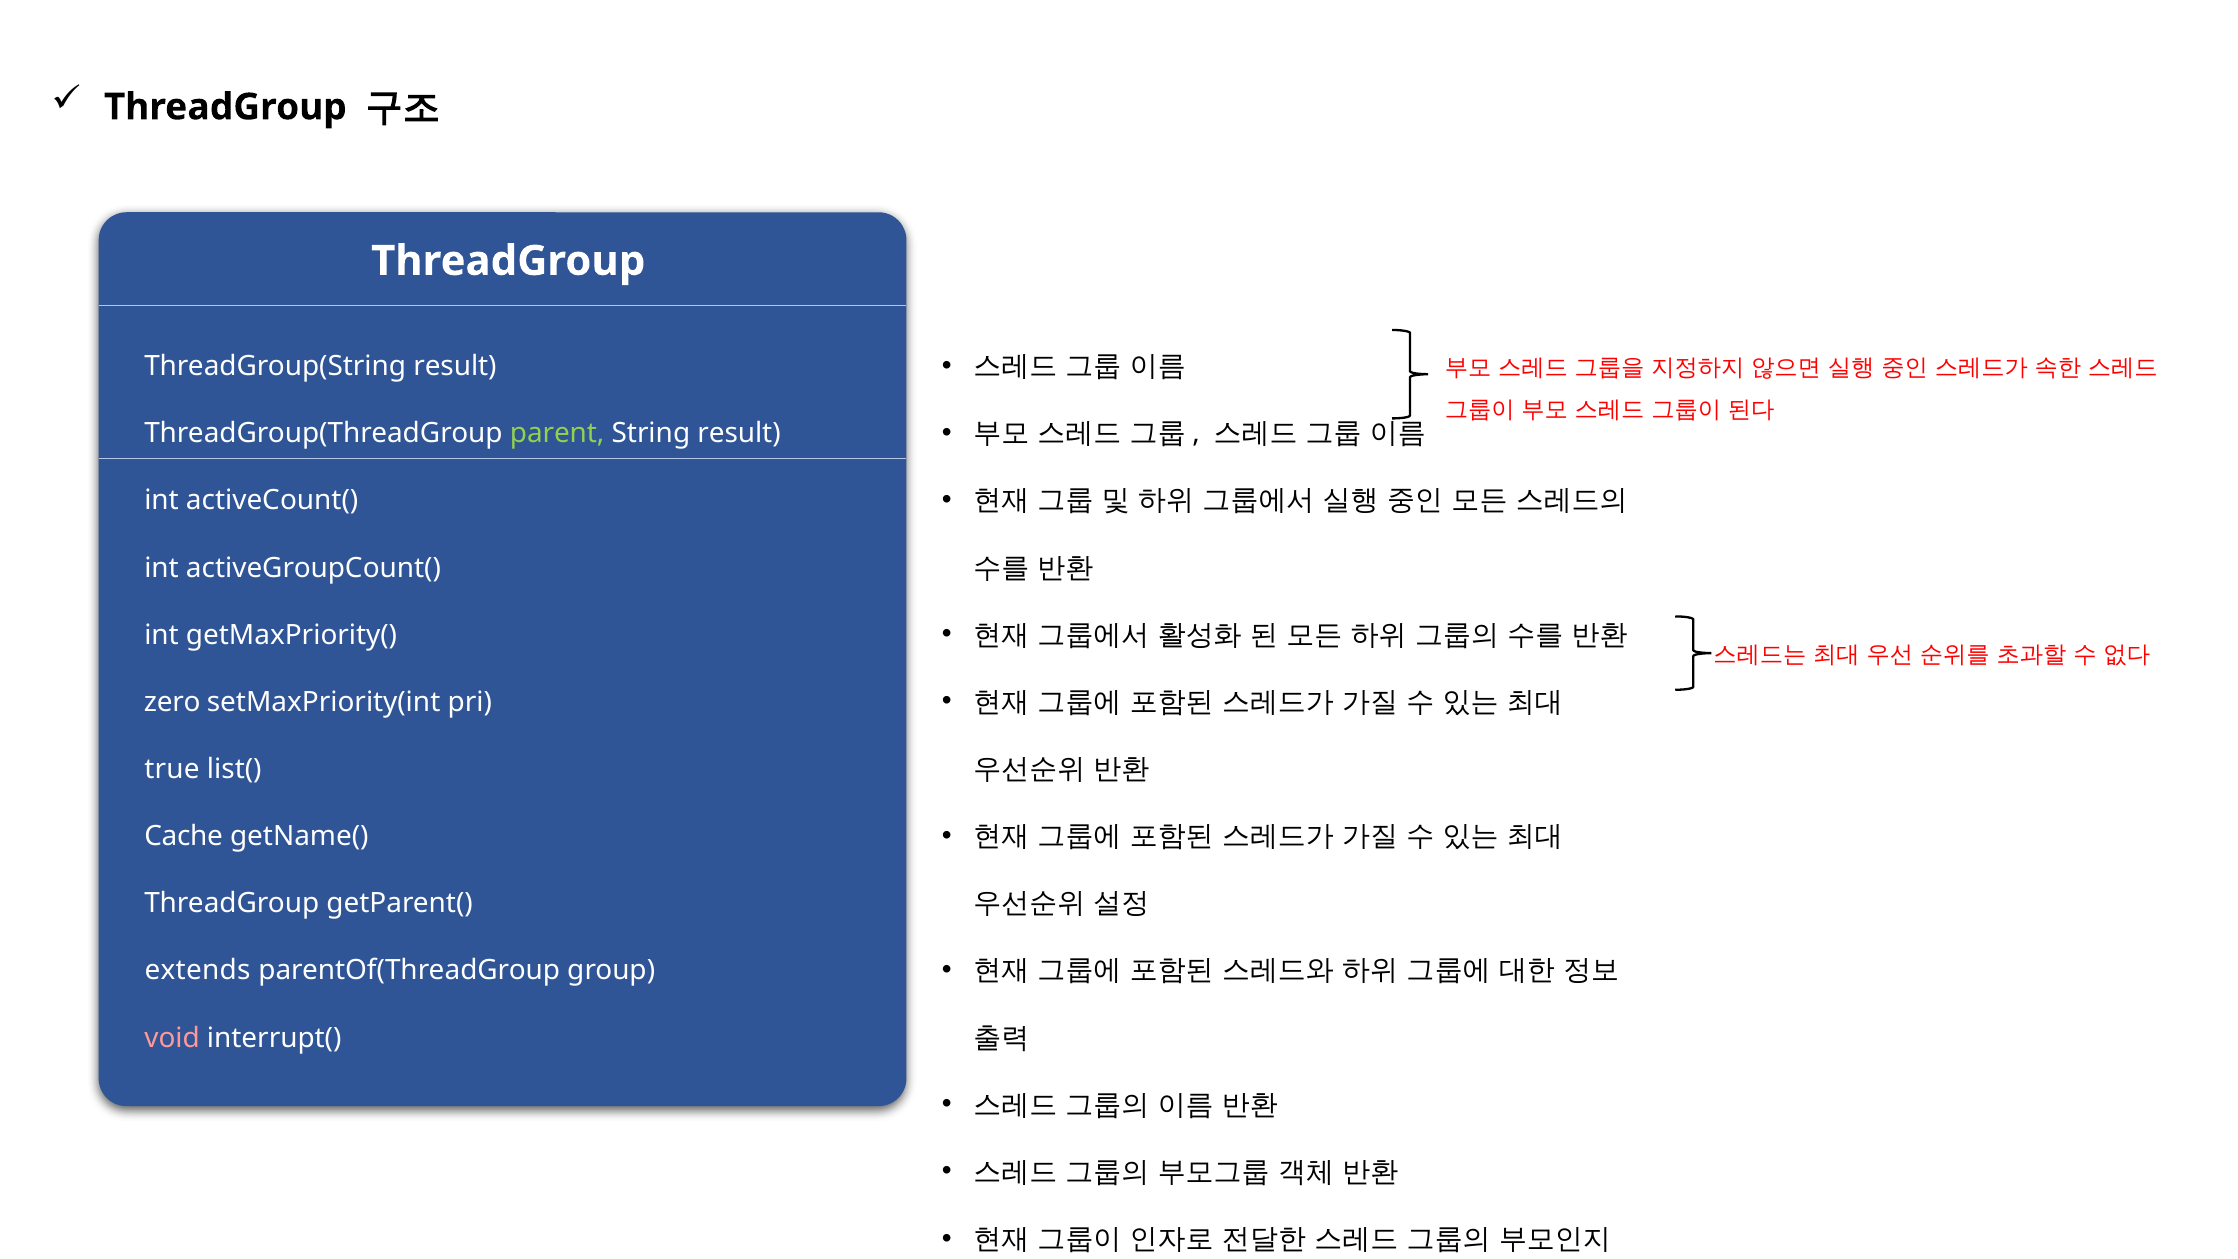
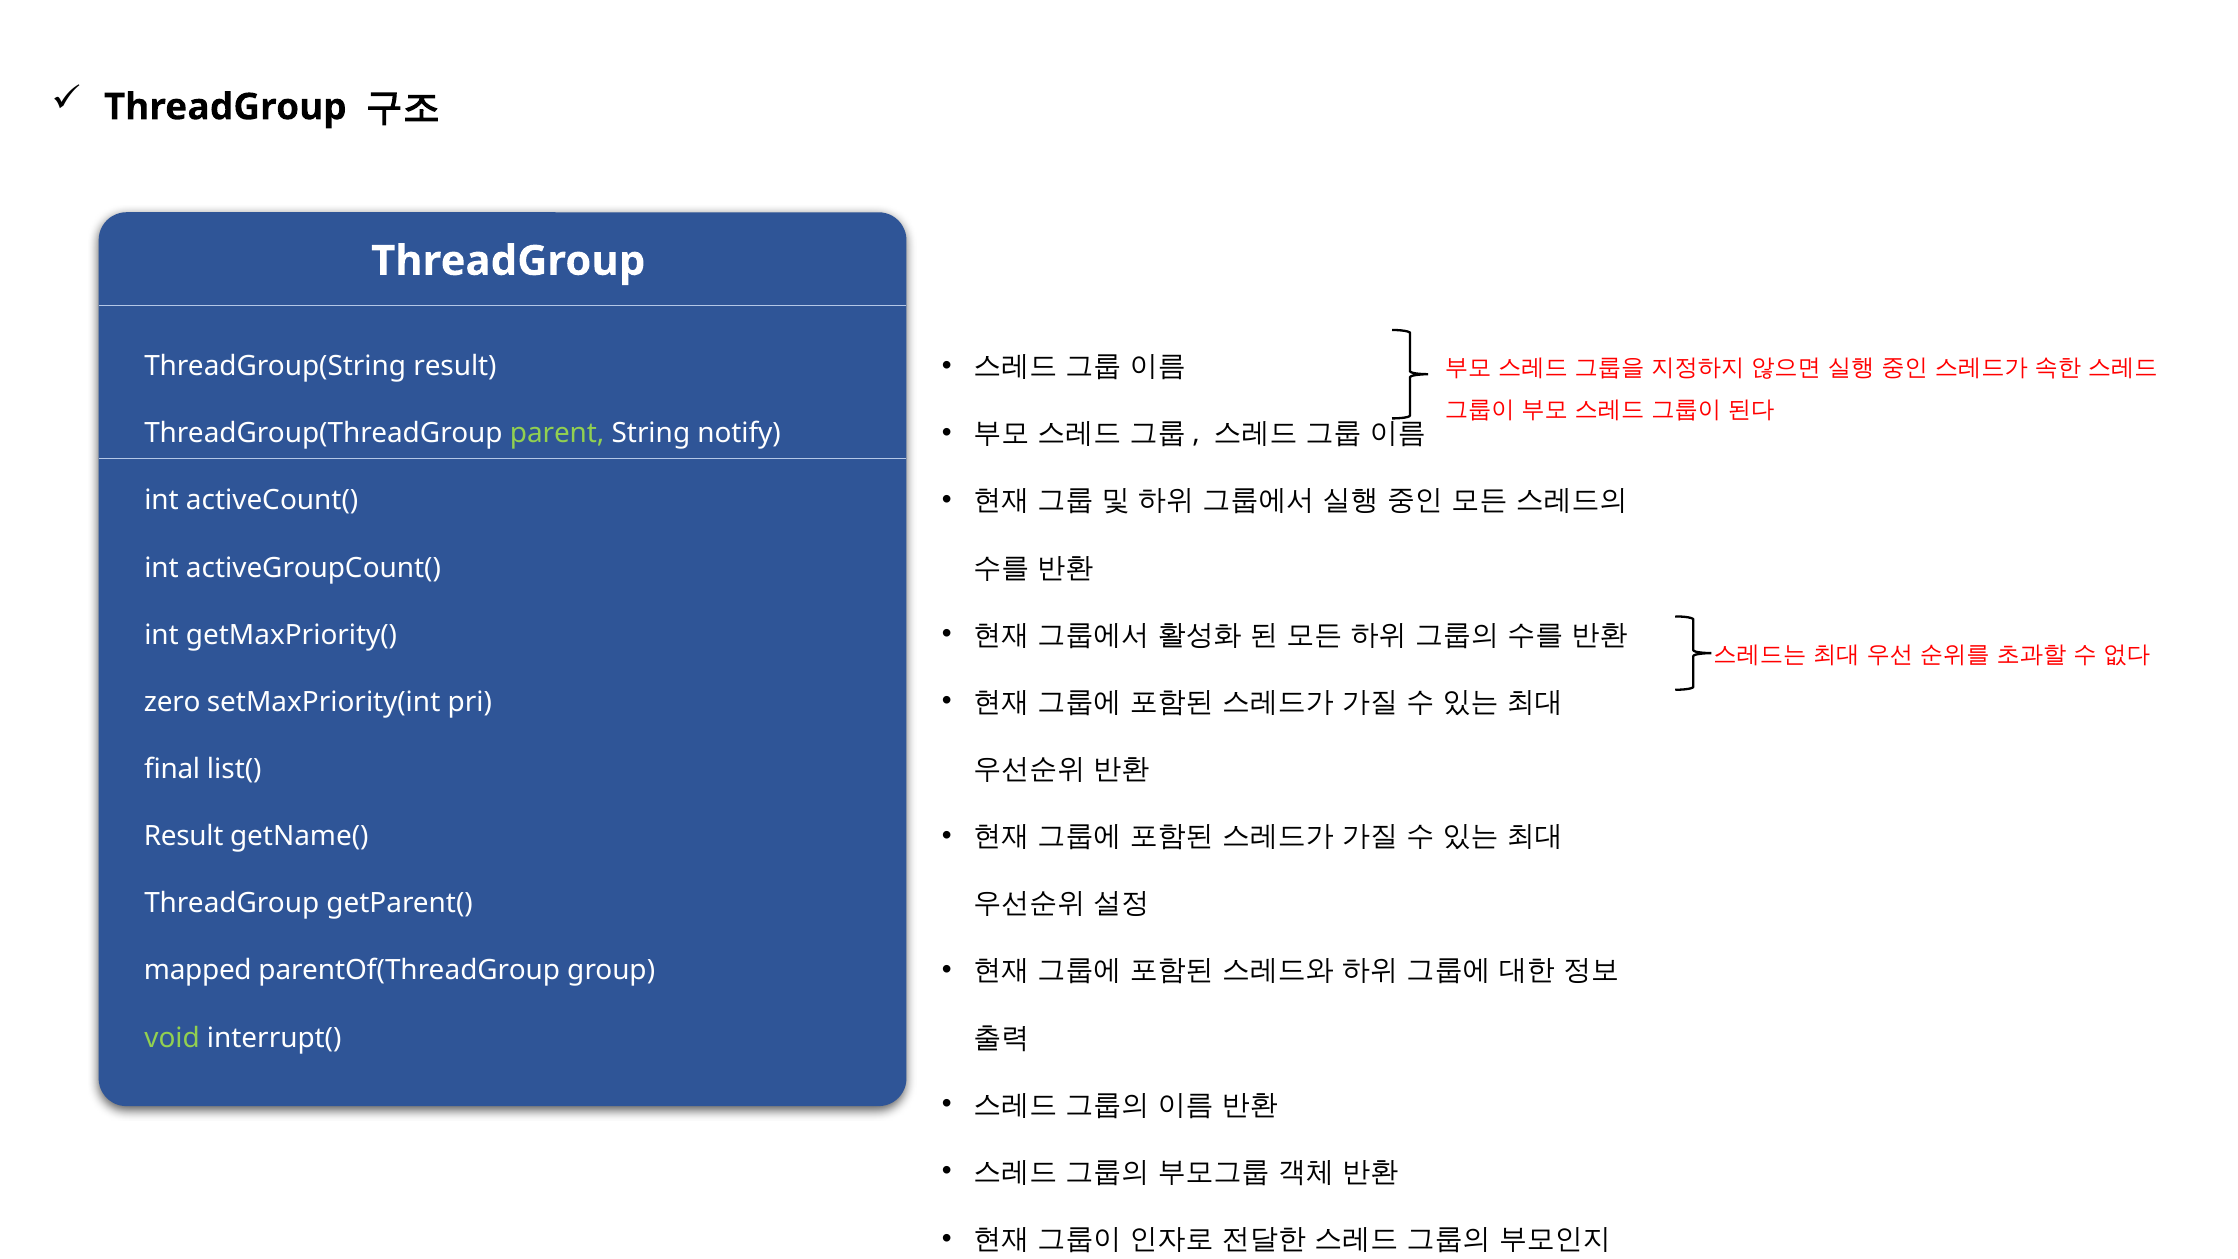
String result: result -> notify
true: true -> final
Cache at (184, 836): Cache -> Result
extends: extends -> mapped
void colour: pink -> light green
